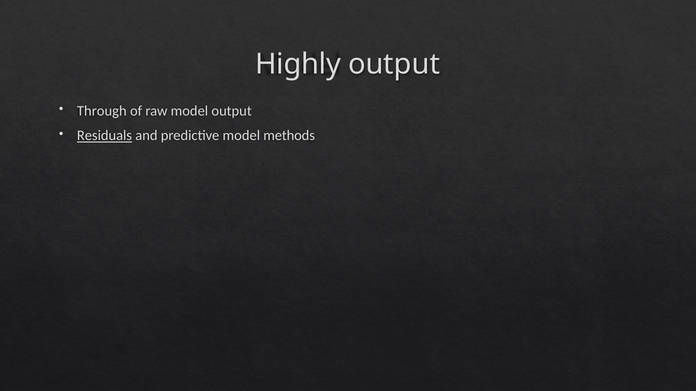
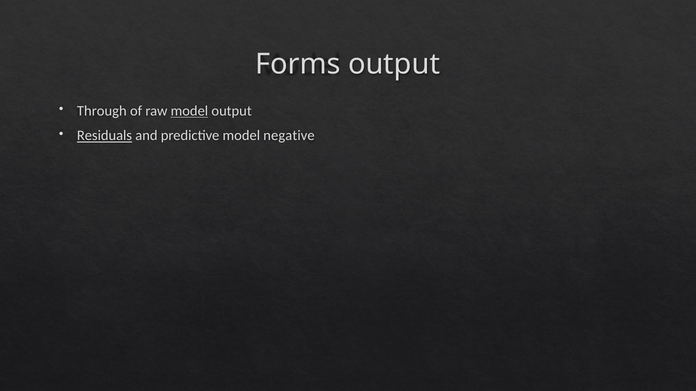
Highly: Highly -> Forms
model at (189, 111) underline: none -> present
methods: methods -> negative
